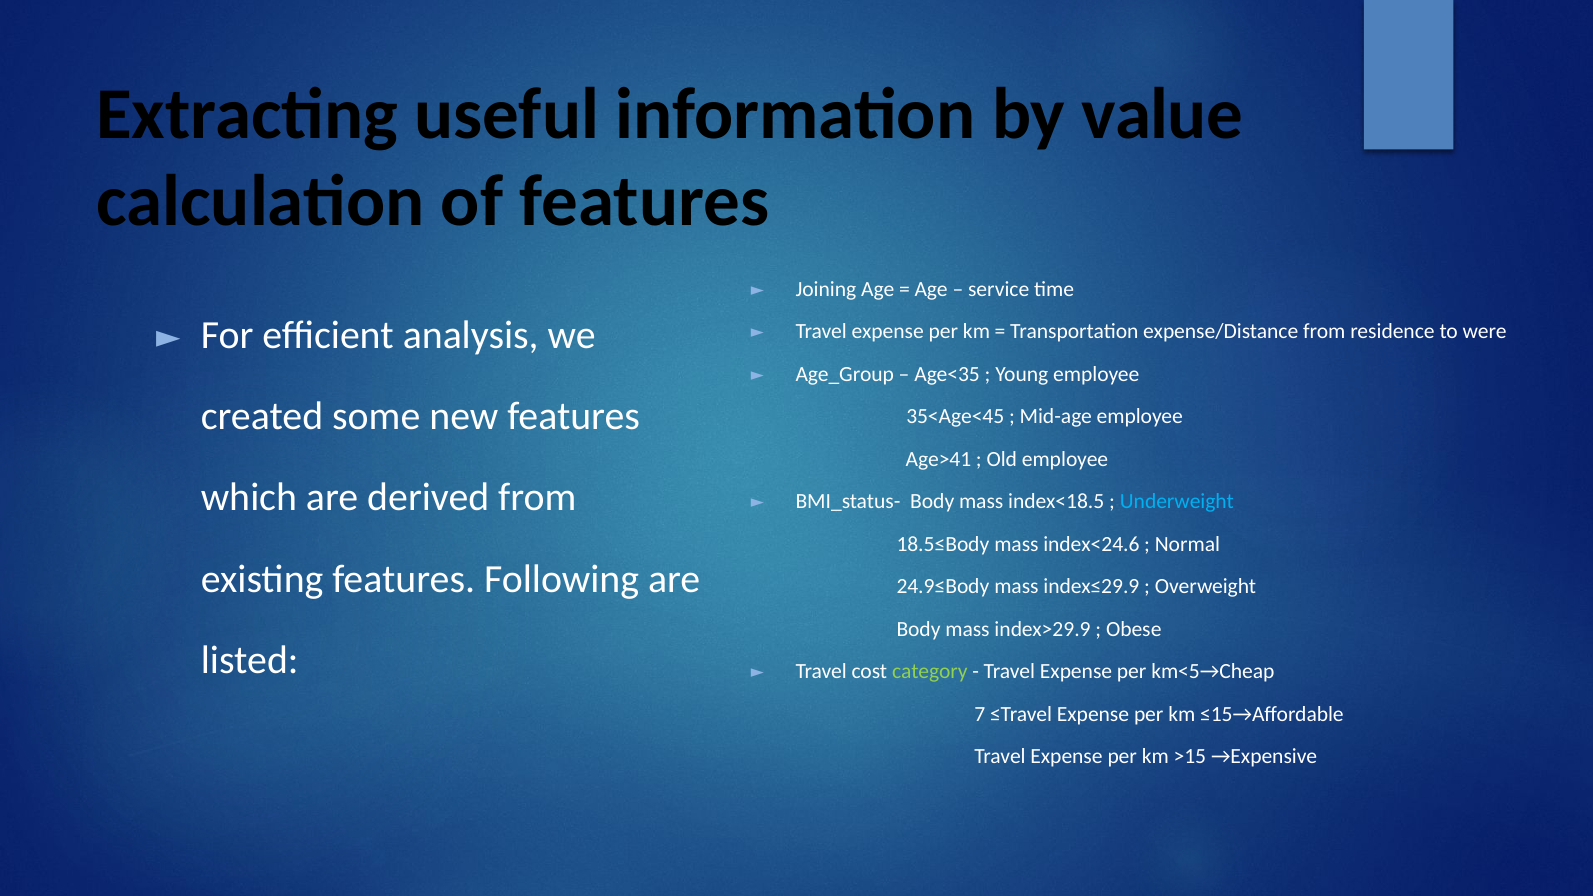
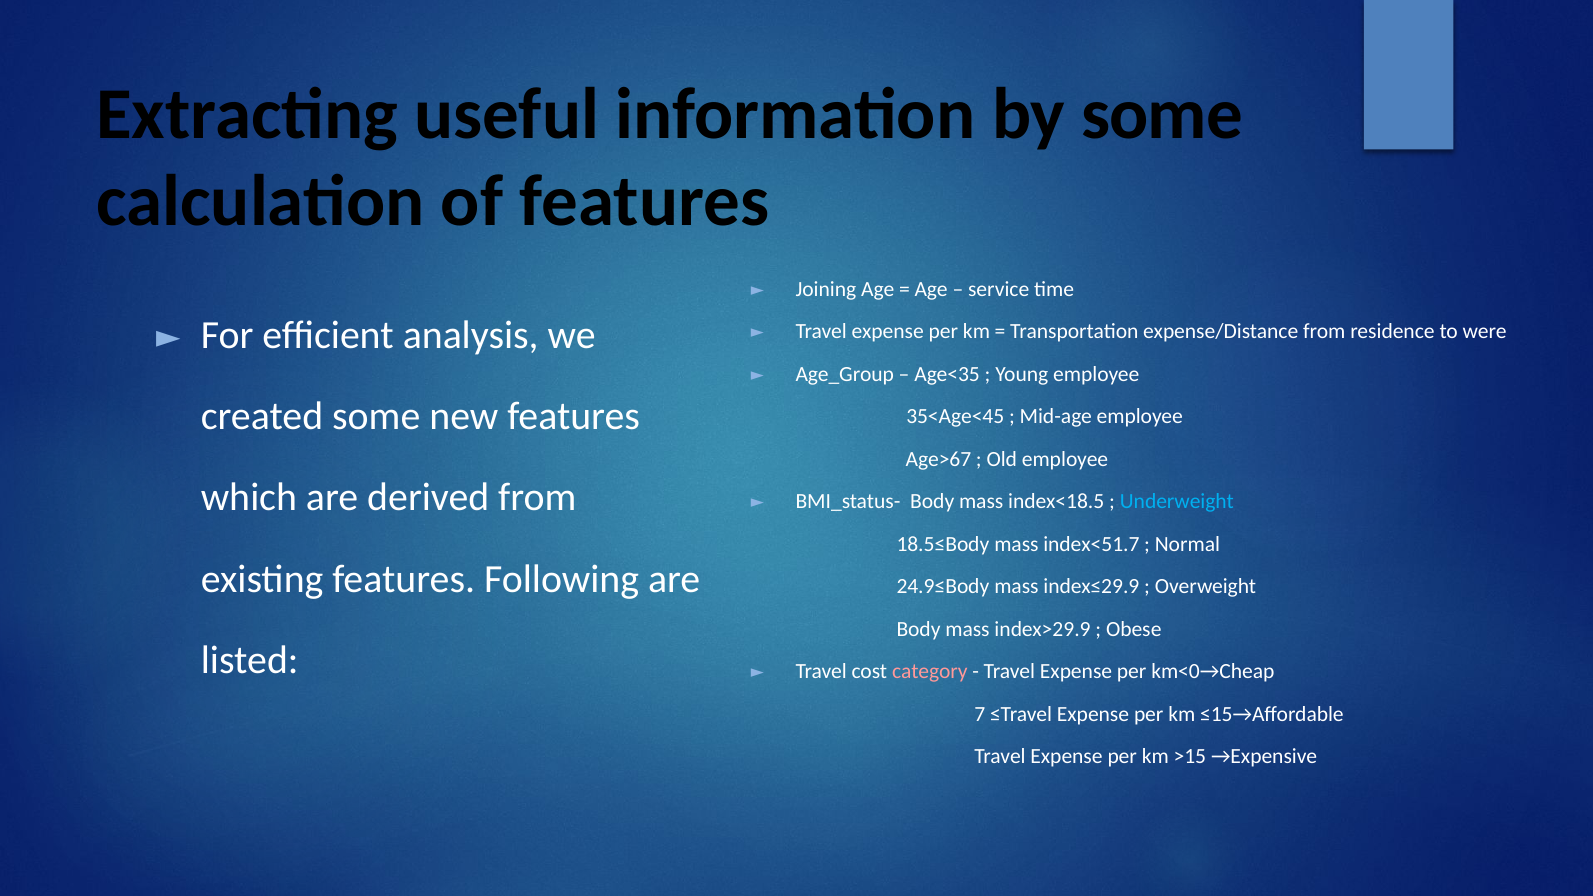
by value: value -> some
Age>41: Age>41 -> Age>67
index<24.6: index<24.6 -> index<51.7
category colour: light green -> pink
km<5→Cheap: km<5→Cheap -> km<0→Cheap
